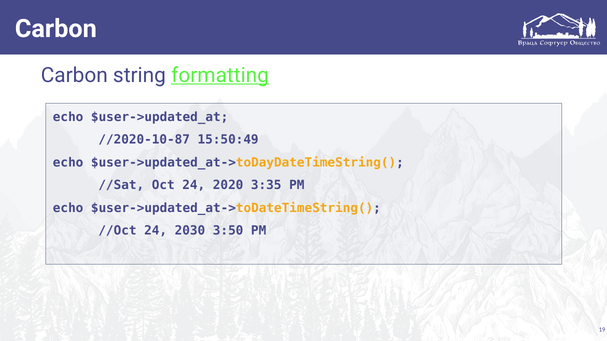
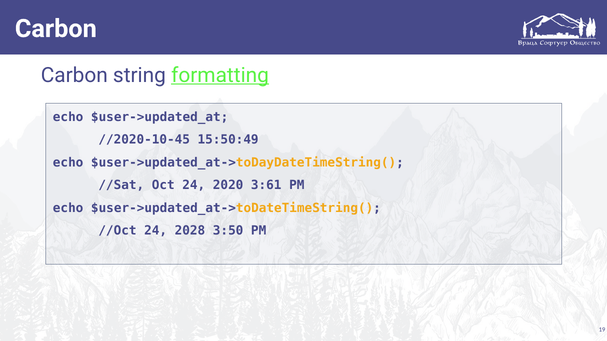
//2020-10-87: //2020-10-87 -> //2020-10-45
3:35: 3:35 -> 3:61
2030: 2030 -> 2028
